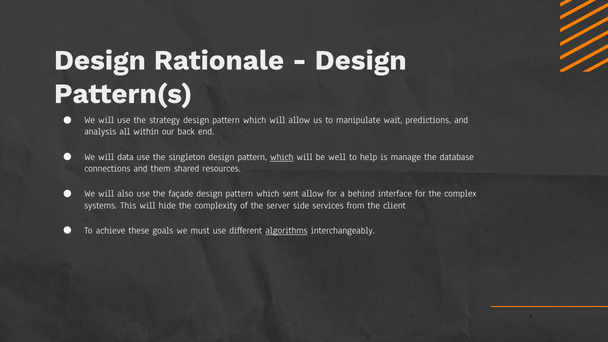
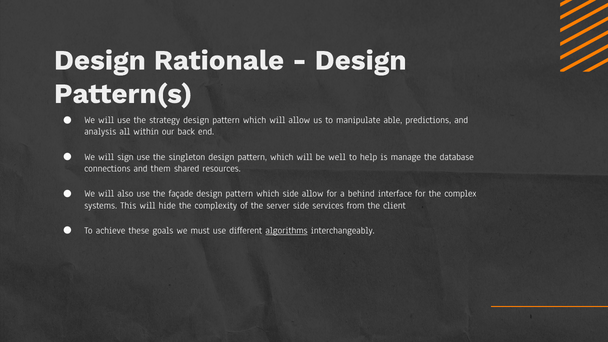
wait: wait -> able
data: data -> sign
which at (282, 157) underline: present -> none
which sent: sent -> side
